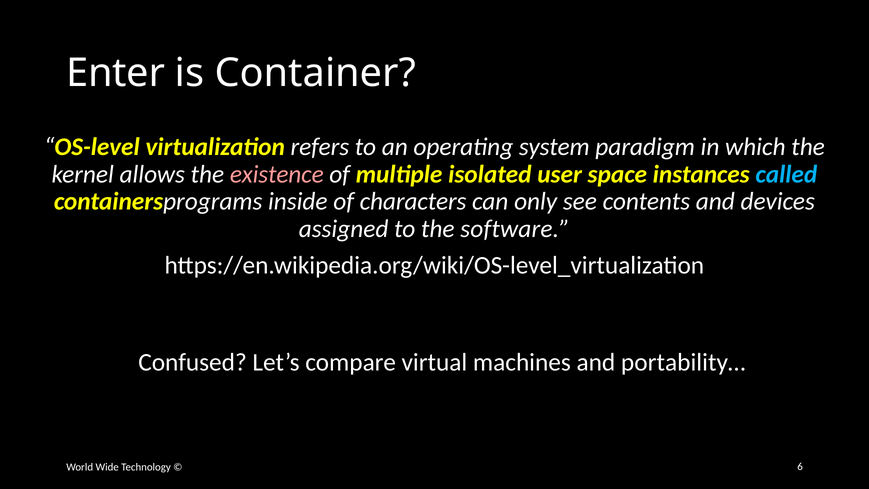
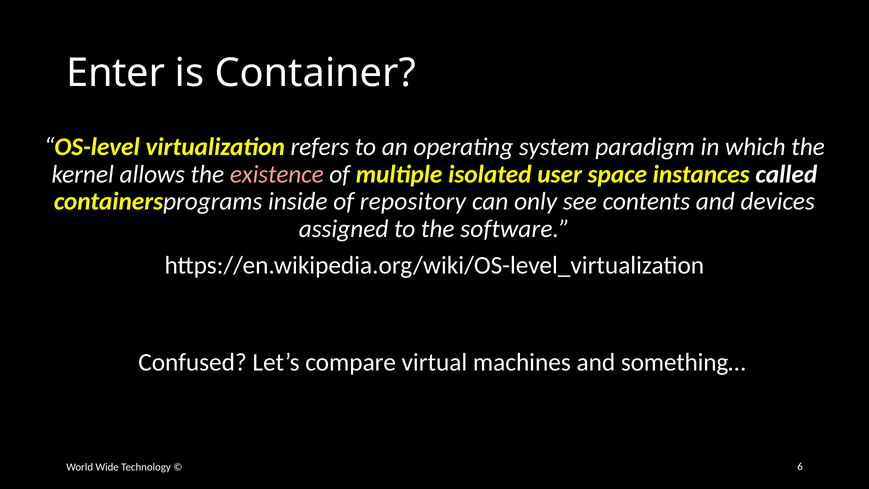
called colour: light blue -> white
characters: characters -> repository
portability…: portability… -> something…
